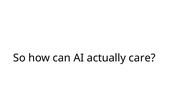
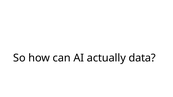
care: care -> data
